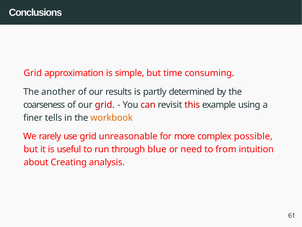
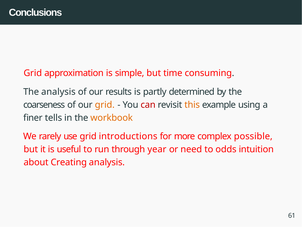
The another: another -> analysis
grid at (105, 105) colour: red -> orange
this colour: red -> orange
unreasonable: unreasonable -> introductions
blue: blue -> year
from: from -> odds
